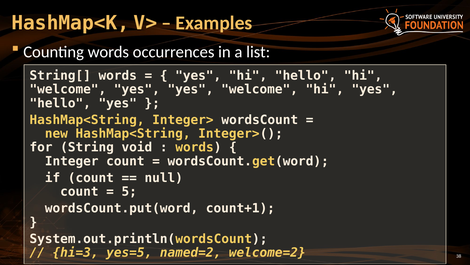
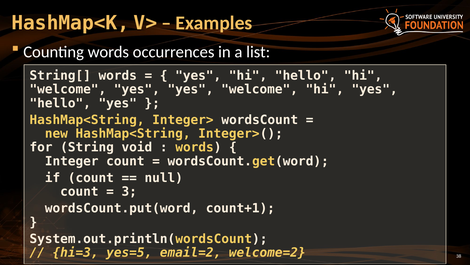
5: 5 -> 3
named=2: named=2 -> email=2
